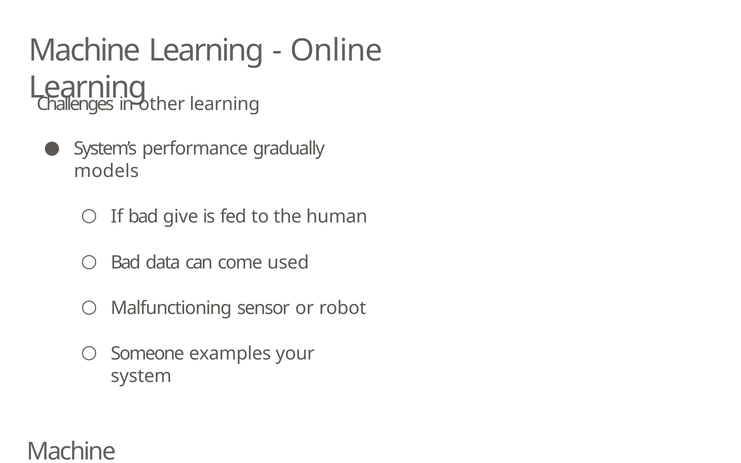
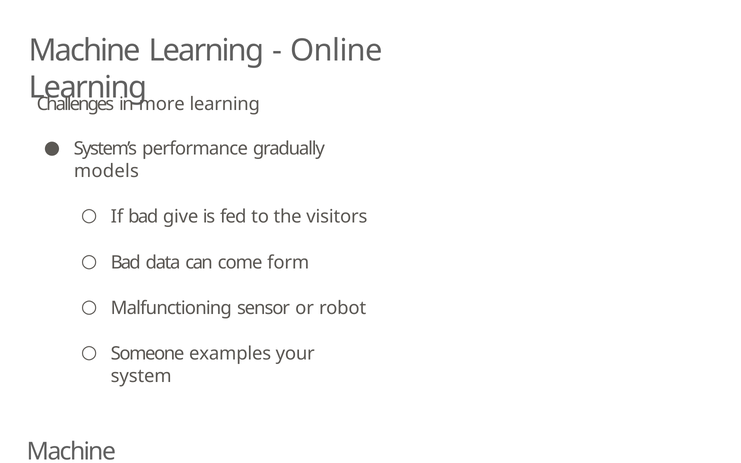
other: other -> more
human: human -> visitors
used: used -> form
